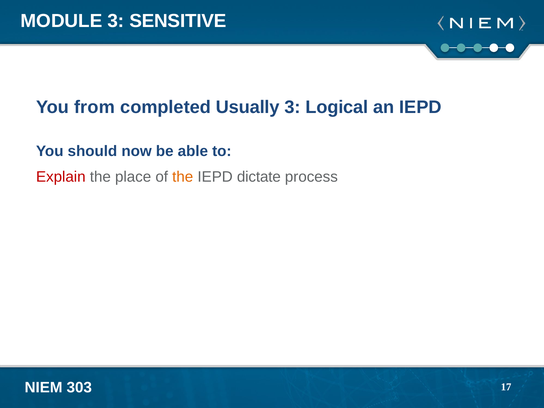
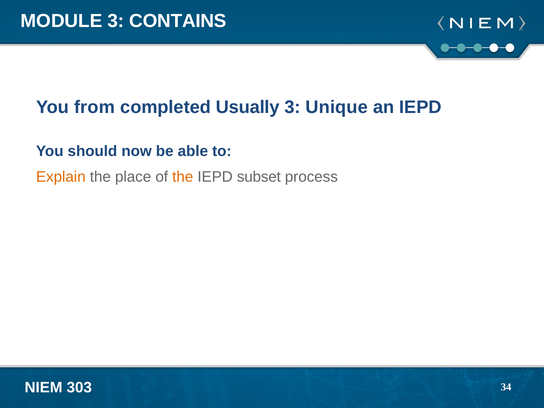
SENSITIVE: SENSITIVE -> CONTAINS
Logical: Logical -> Unique
Explain colour: red -> orange
dictate: dictate -> subset
17: 17 -> 34
